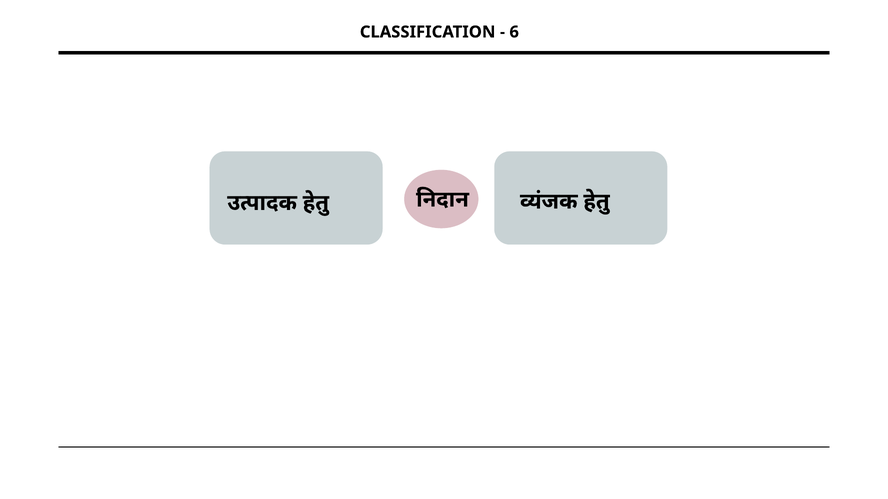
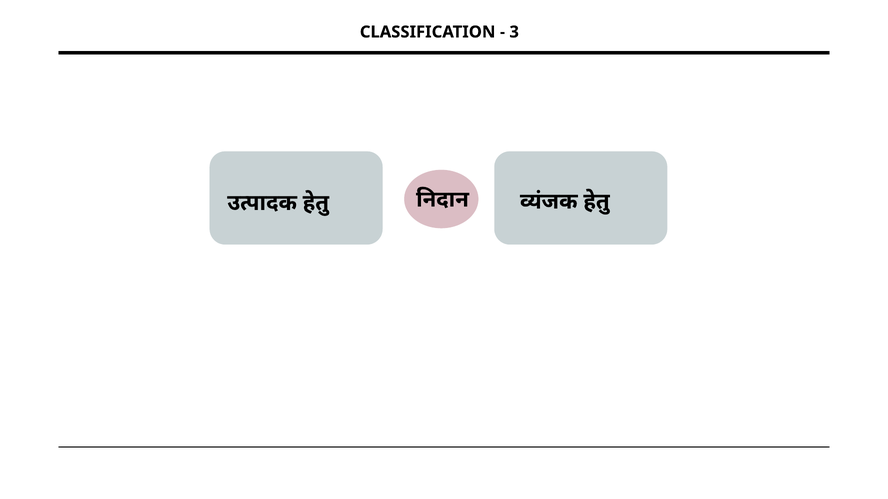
6: 6 -> 3
